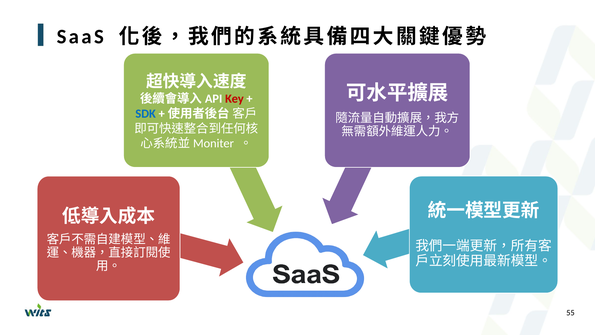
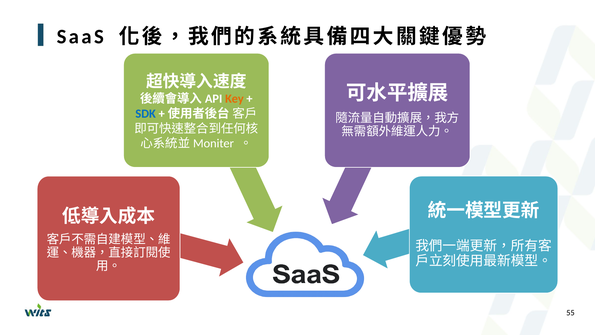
Key colour: red -> orange
